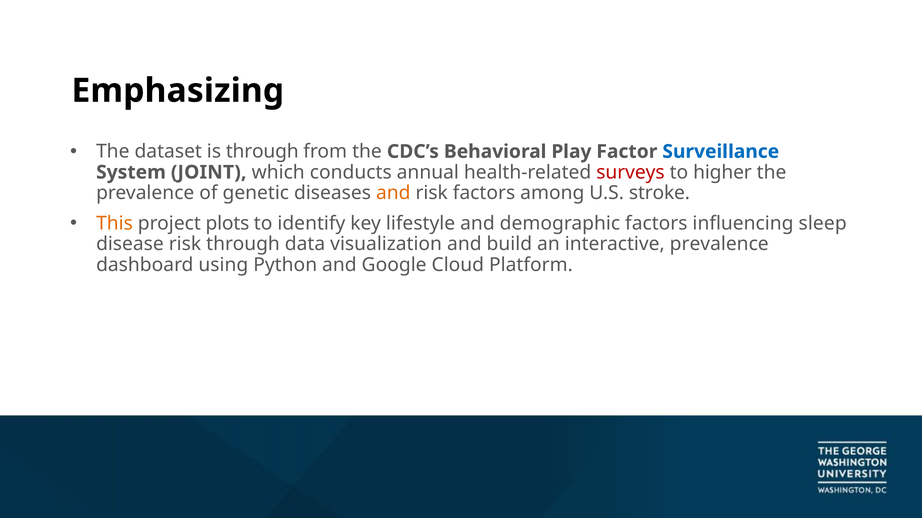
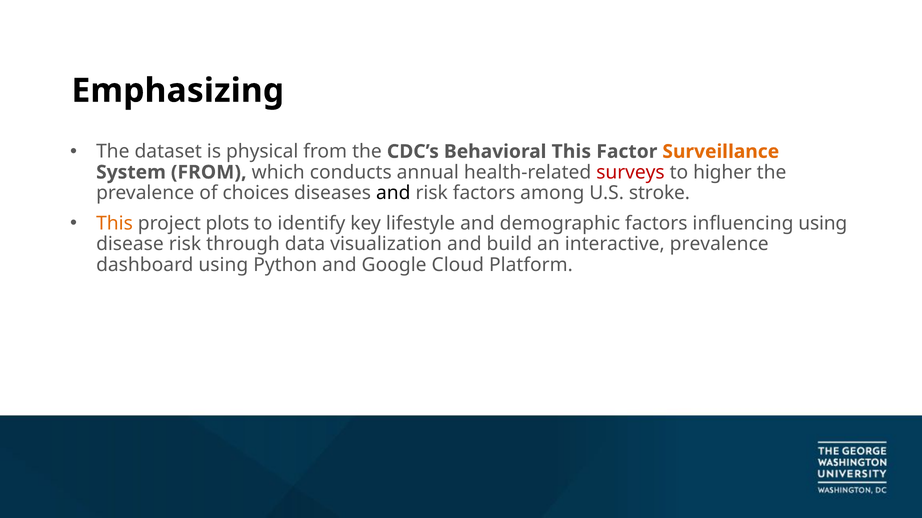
is through: through -> physical
Behavioral Play: Play -> This
Surveillance colour: blue -> orange
System JOINT: JOINT -> FROM
genetic: genetic -> choices
and at (393, 193) colour: orange -> black
influencing sleep: sleep -> using
